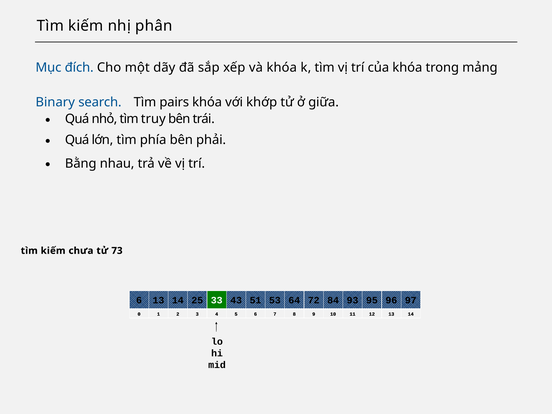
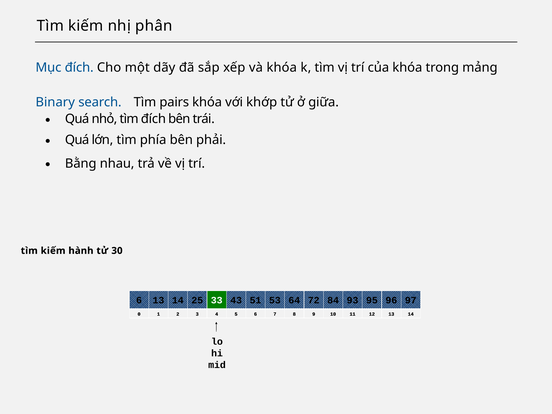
tìm truy: truy -> đích
chưa: chưa -> hành
73: 73 -> 30
